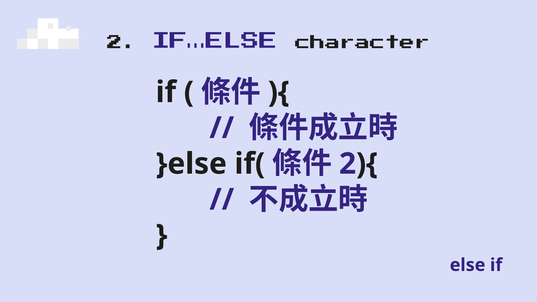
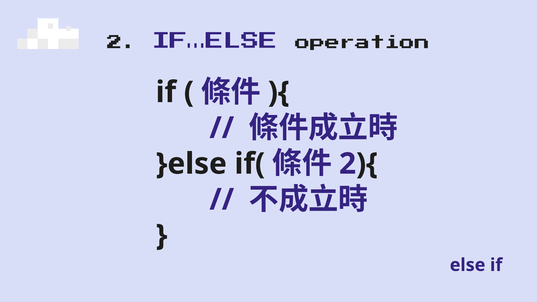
character: character -> operation
